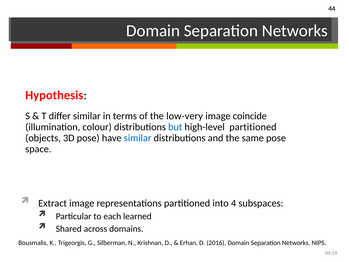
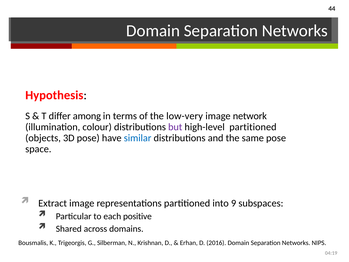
differ similar: similar -> among
coincide: coincide -> network
but colour: blue -> purple
4: 4 -> 9
learned: learned -> positive
